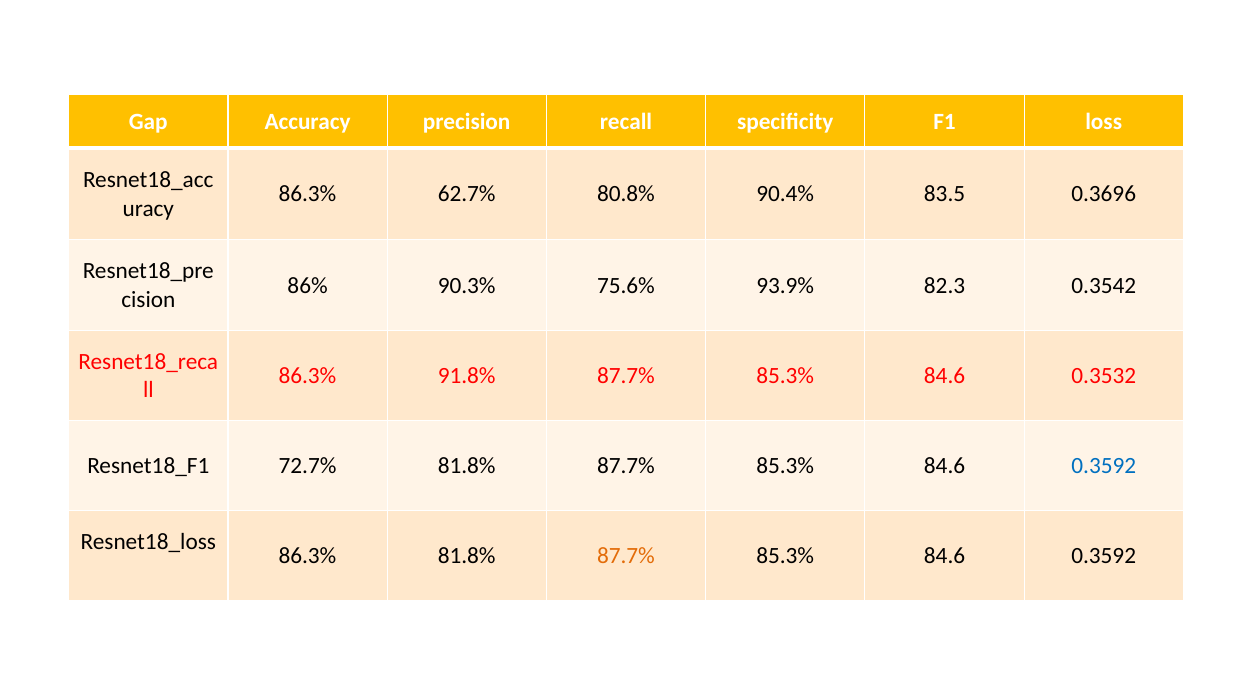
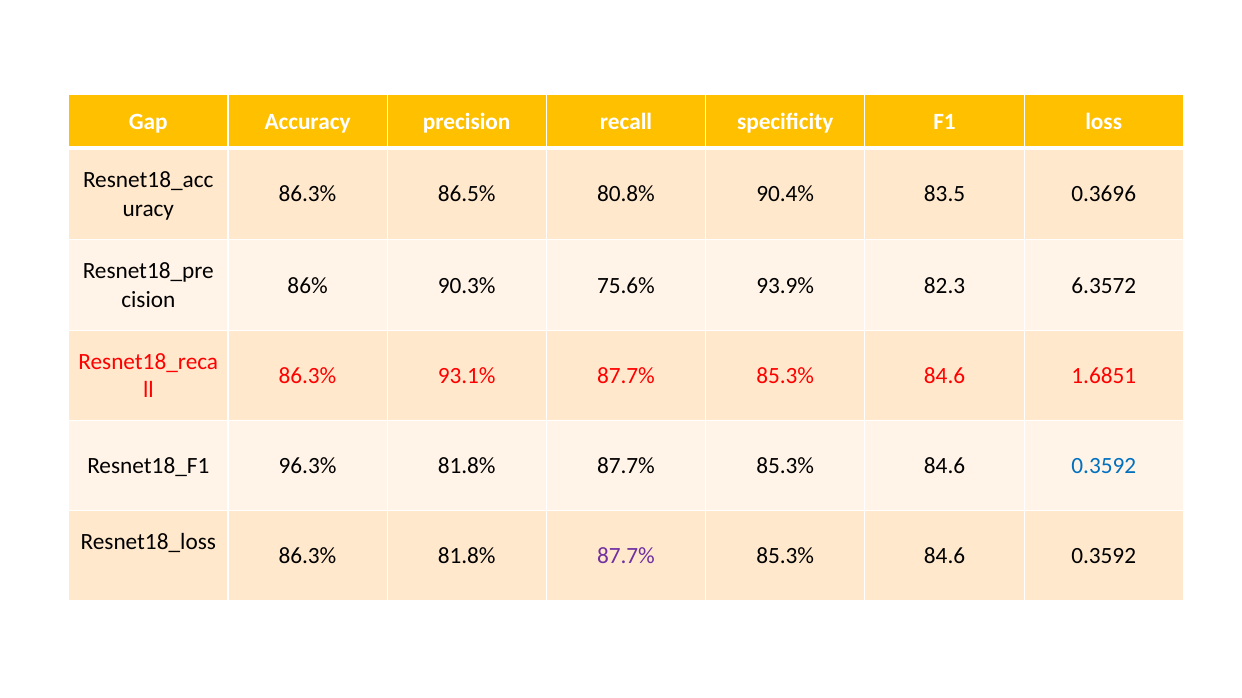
62.7%: 62.7% -> 86.5%
0.3542: 0.3542 -> 6.3572
91.8%: 91.8% -> 93.1%
0.3532: 0.3532 -> 1.6851
72.7%: 72.7% -> 96.3%
87.7% at (626, 557) colour: orange -> purple
